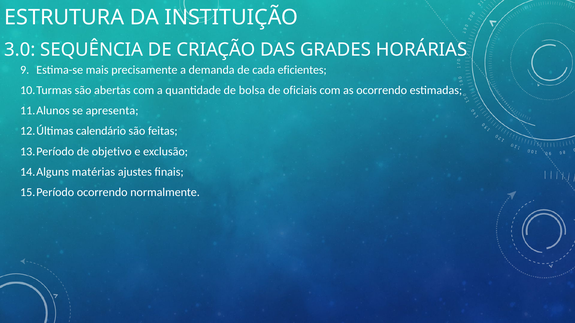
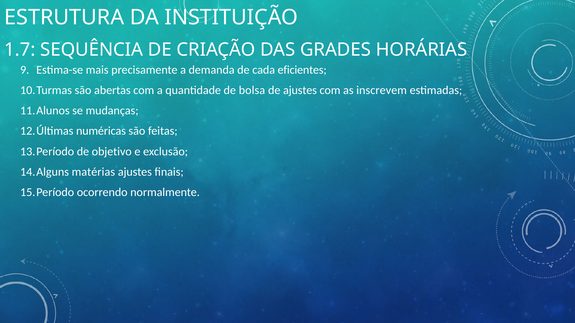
3.0: 3.0 -> 1.7
de oficiais: oficiais -> ajustes
as ocorrendo: ocorrendo -> inscrevem
apresenta: apresenta -> mudanças
calendário: calendário -> numéricas
